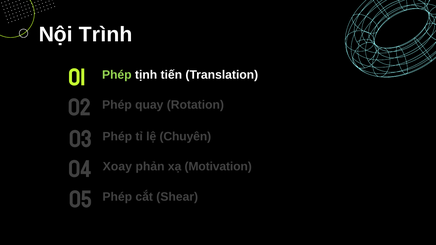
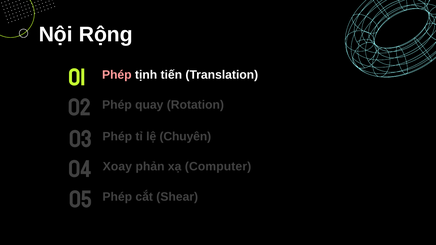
Trình: Trình -> Rộng
Phép at (117, 75) colour: light green -> pink
Motivation: Motivation -> Computer
